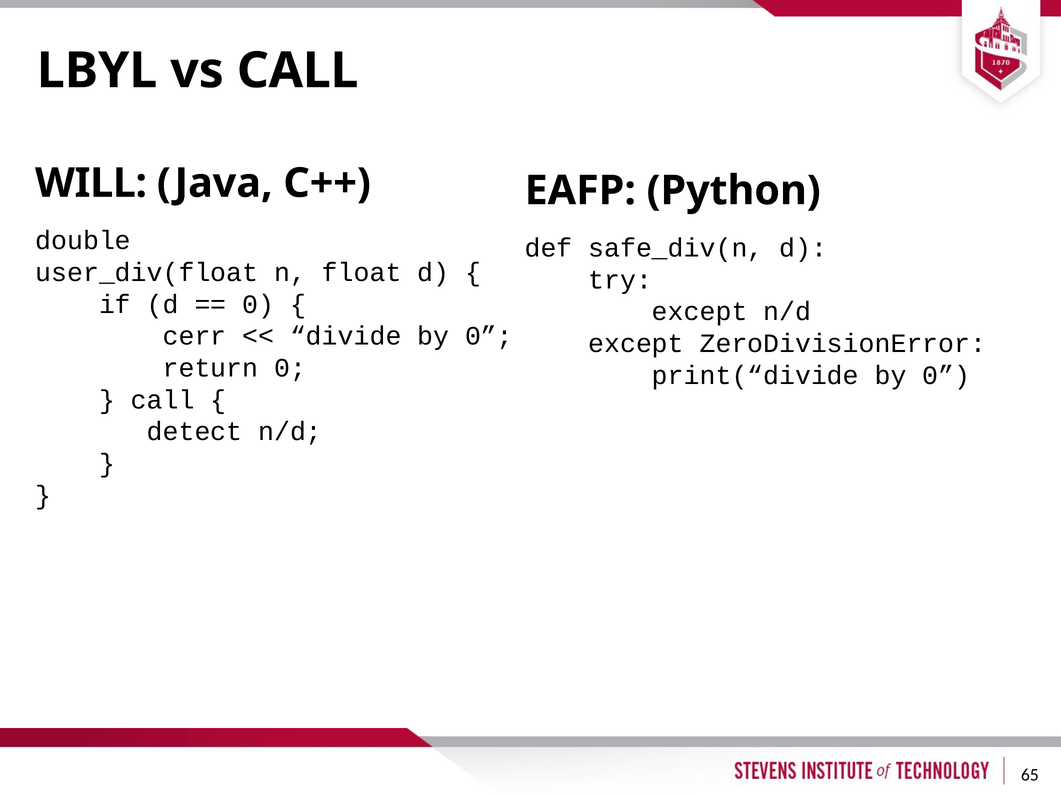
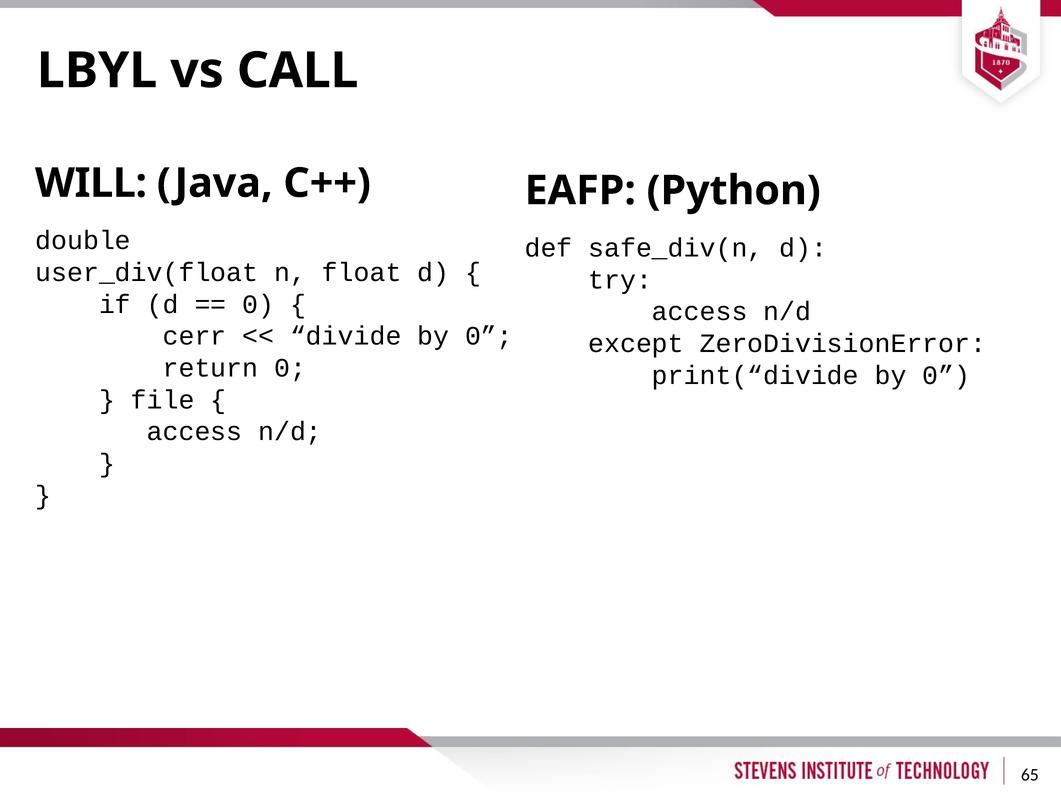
except at (700, 312): except -> access
call at (163, 400): call -> file
detect at (195, 431): detect -> access
